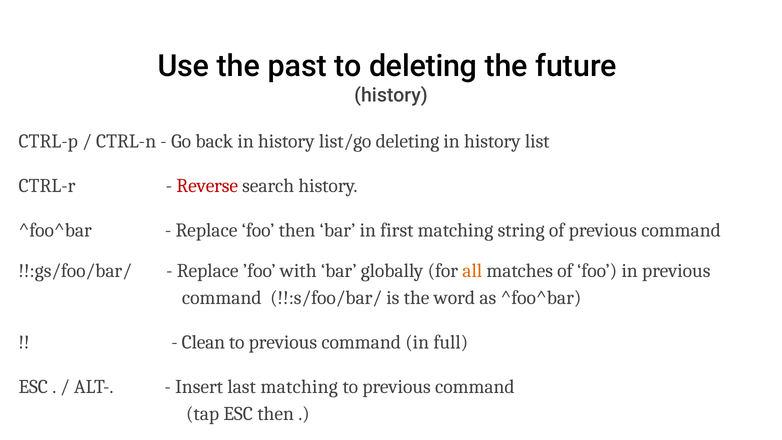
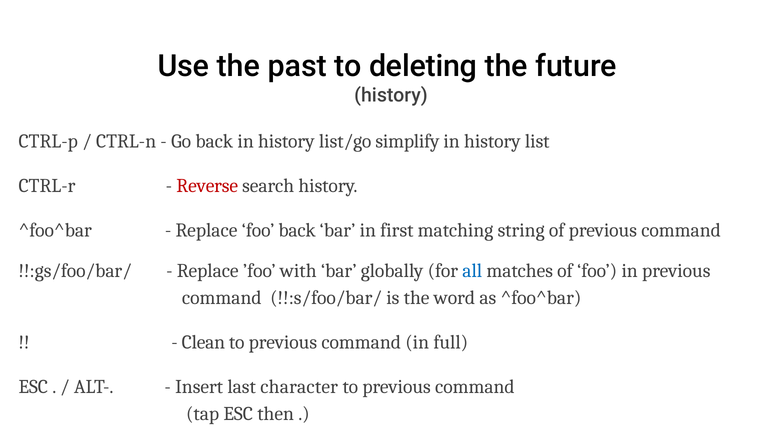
list/go deleting: deleting -> simplify
foo then: then -> back
all colour: orange -> blue
last matching: matching -> character
